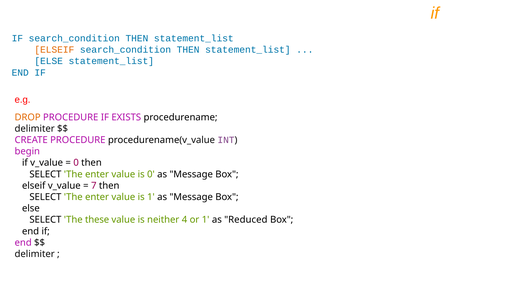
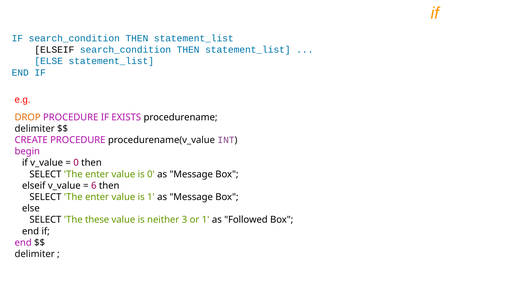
ELSEIF at (54, 50) colour: orange -> black
7: 7 -> 6
4: 4 -> 3
Reduced: Reduced -> Followed
